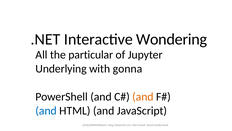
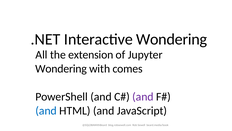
particular: particular -> extension
Underlying at (61, 69): Underlying -> Wondering
gonna: gonna -> comes
and at (143, 96) colour: orange -> purple
